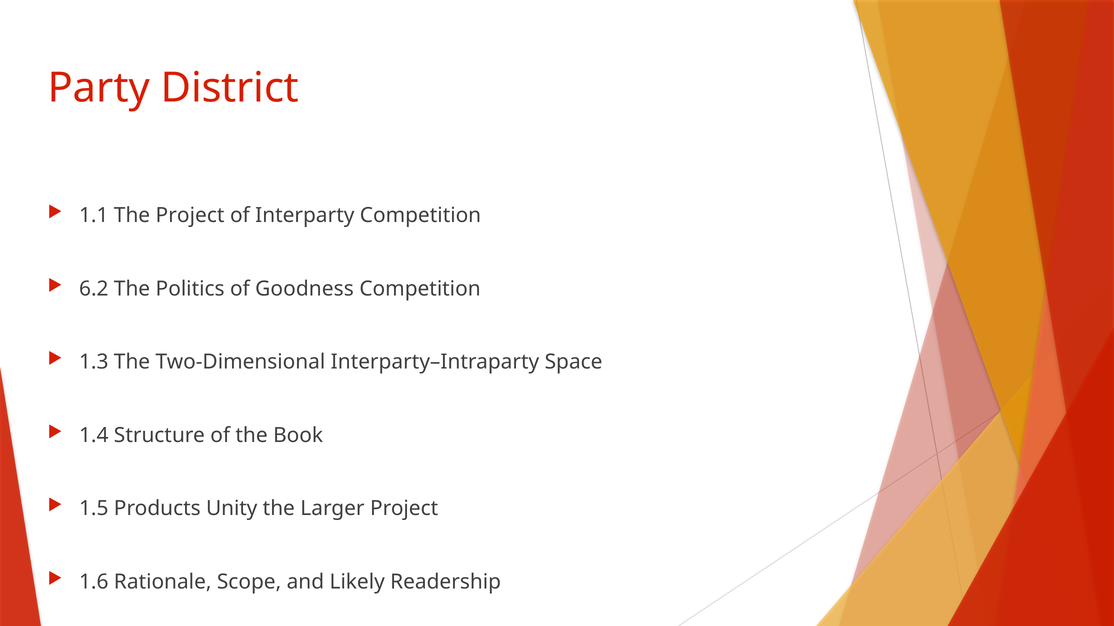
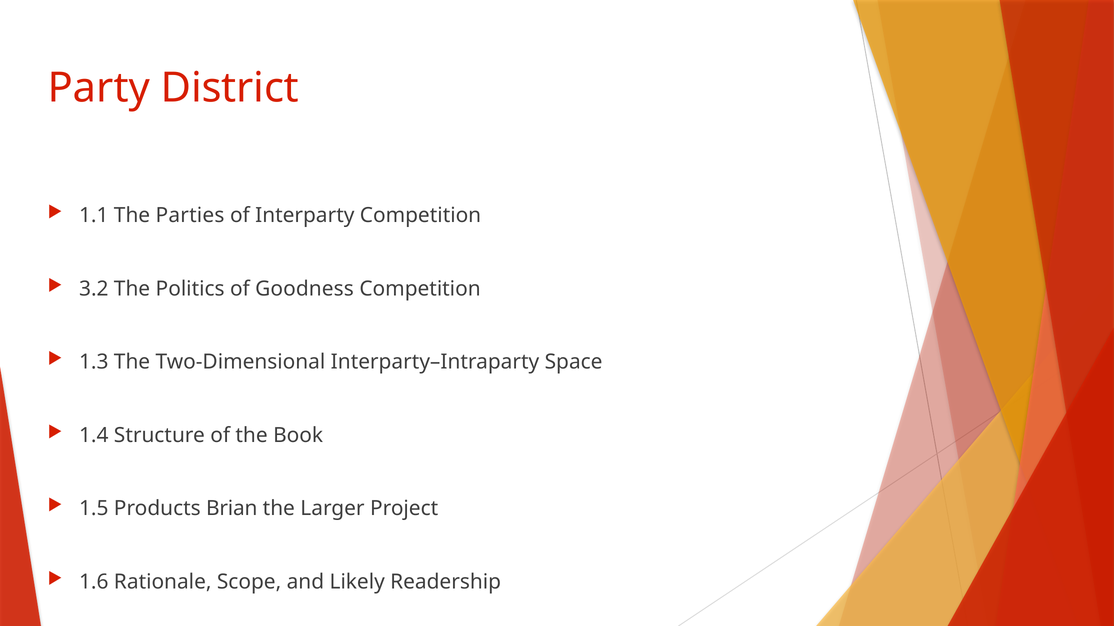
The Project: Project -> Parties
6.2: 6.2 -> 3.2
Unity: Unity -> Brian
